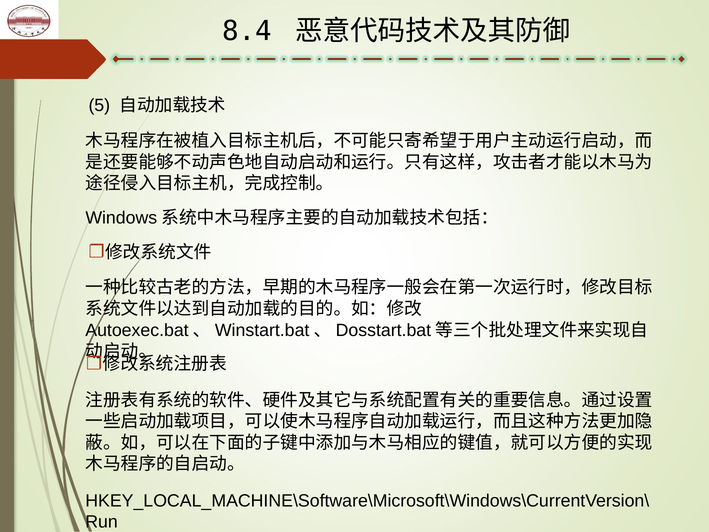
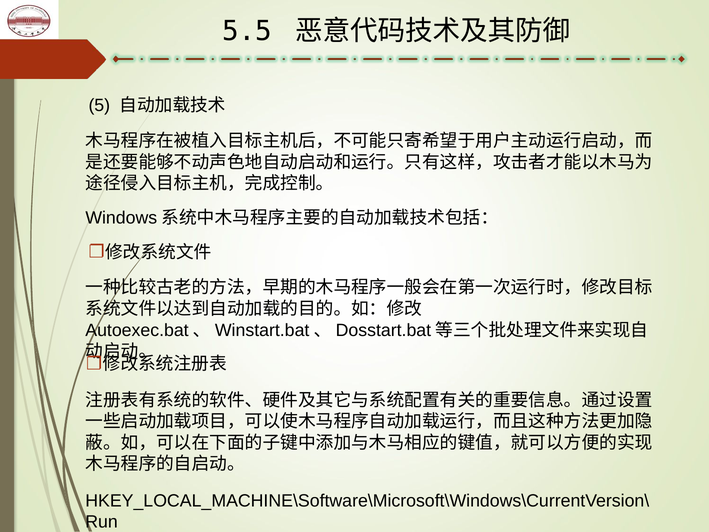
8.4: 8.4 -> 5.5
